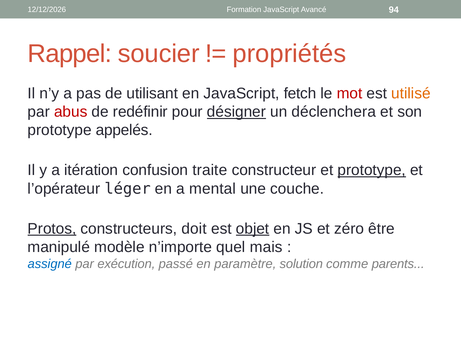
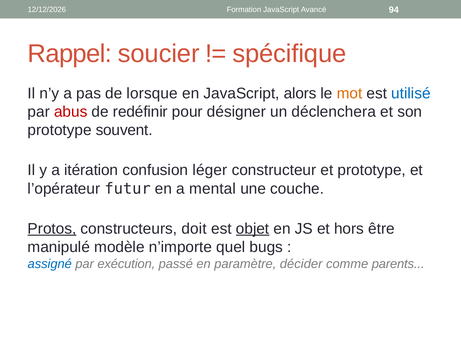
propriétés: propriétés -> spécifique
utilisant: utilisant -> lorsque
fetch: fetch -> alors
mot colour: red -> orange
utilisé colour: orange -> blue
désigner underline: present -> none
appelés: appelés -> souvent
traite: traite -> léger
prototype at (372, 170) underline: present -> none
léger: léger -> futur
zéro: zéro -> hors
mais: mais -> bugs
solution: solution -> décider
